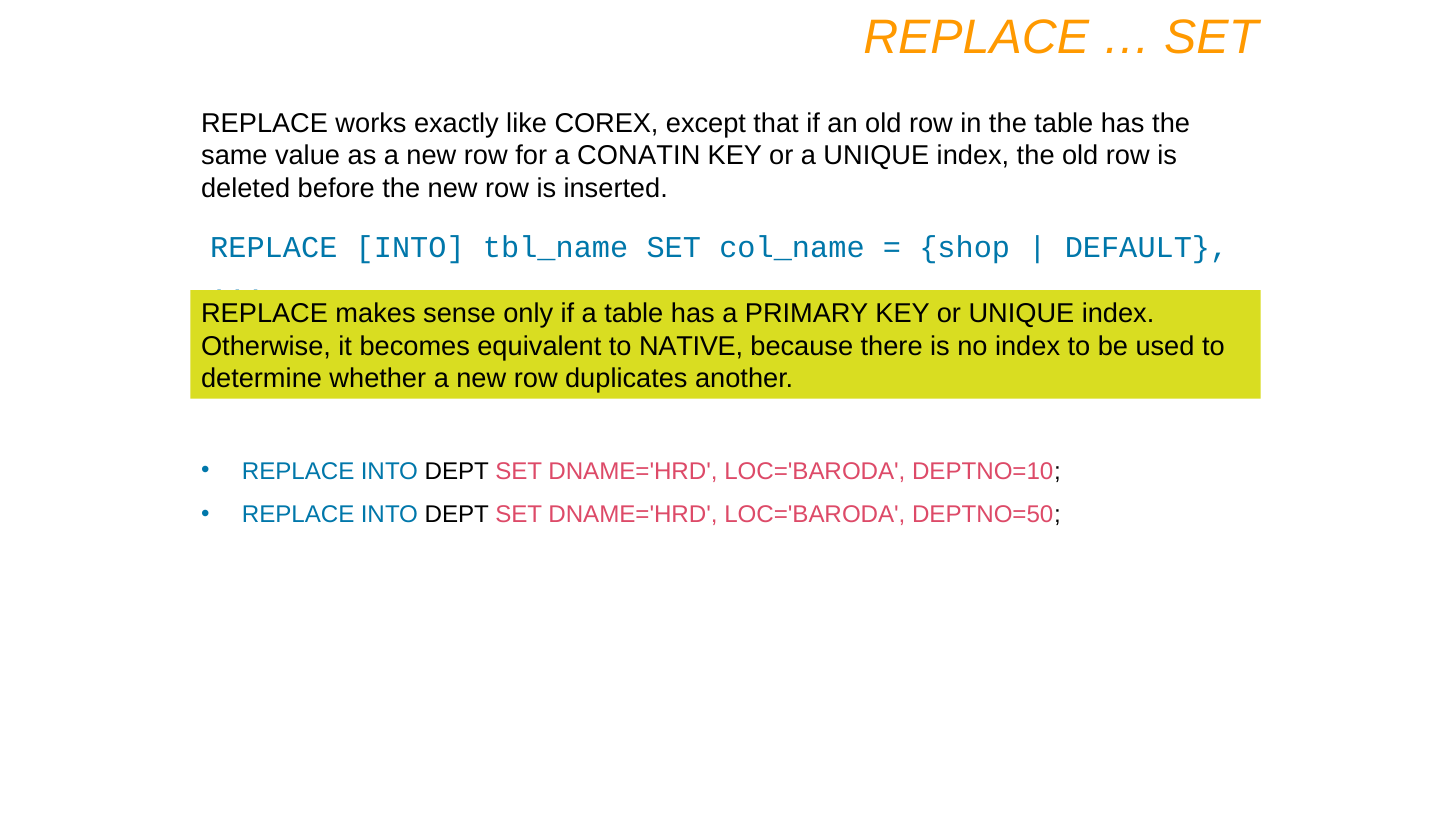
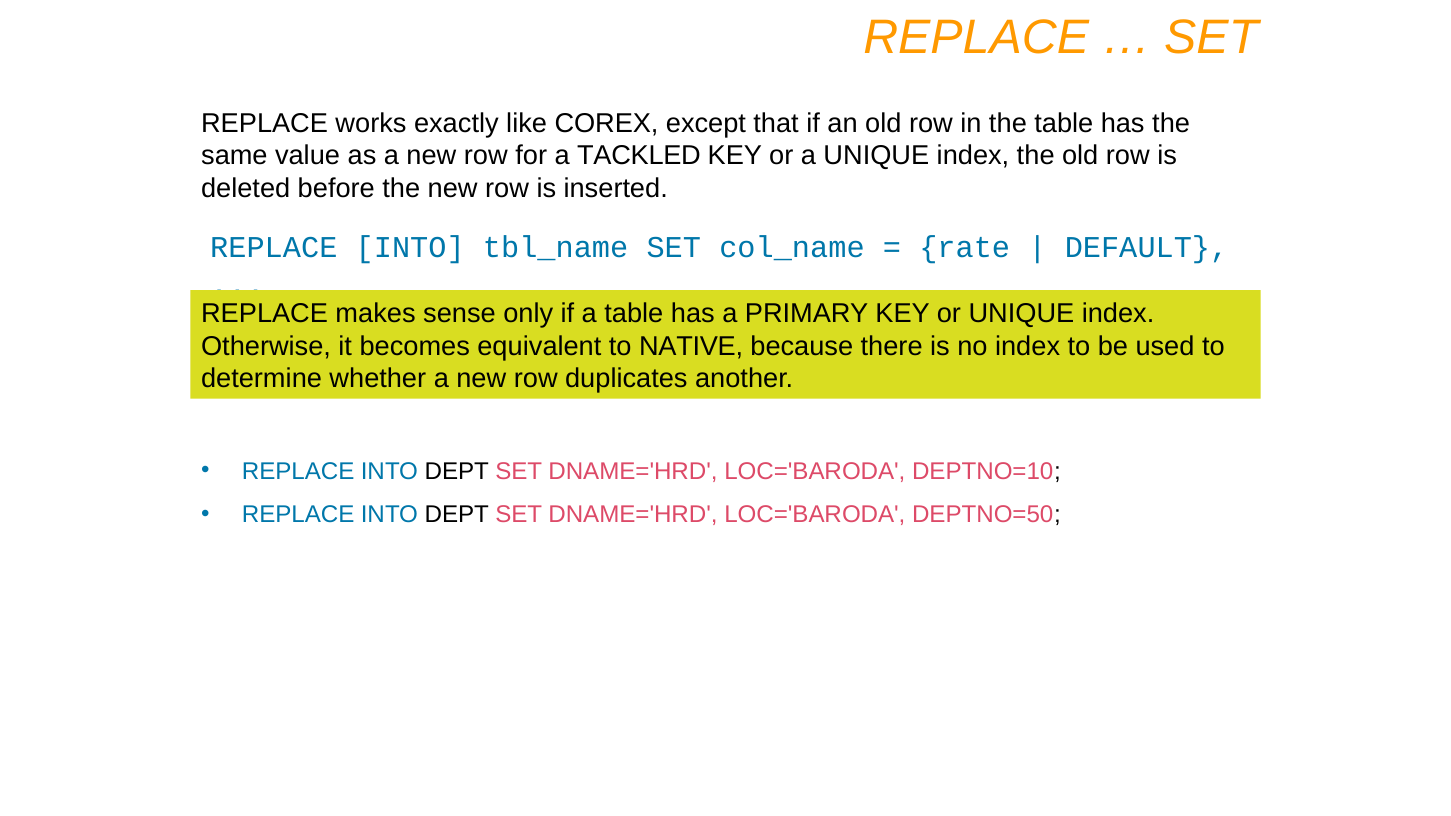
CONATIN: CONATIN -> TACKLED
shop: shop -> rate
